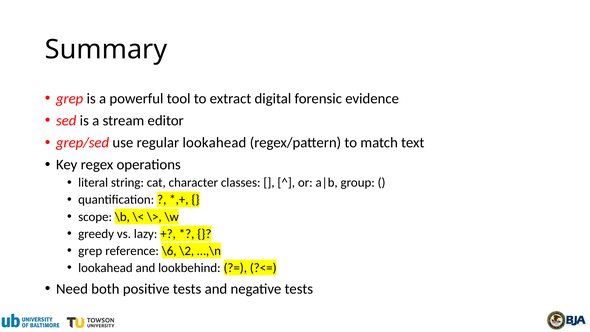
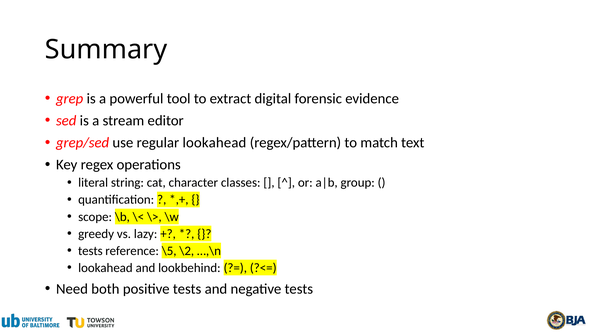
grep at (90, 251): grep -> tests
\6: \6 -> \5
